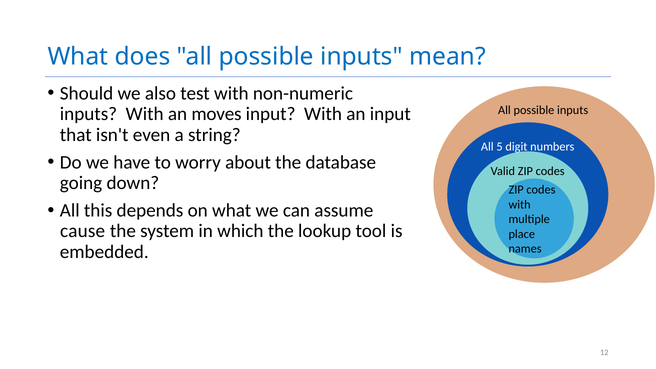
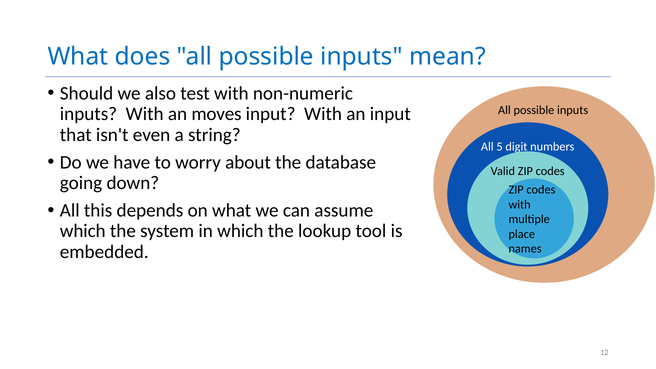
cause at (83, 231): cause -> which
